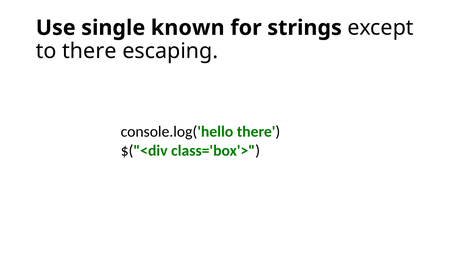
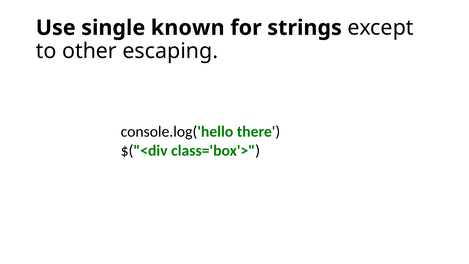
to there: there -> other
